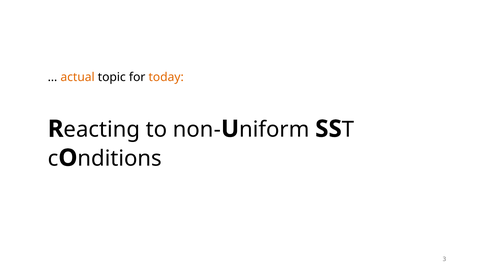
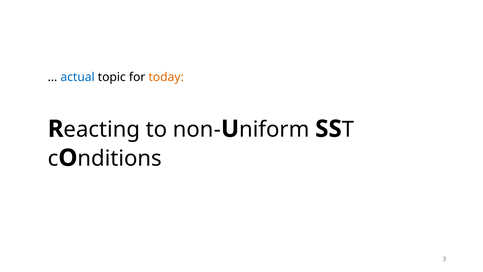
actual colour: orange -> blue
